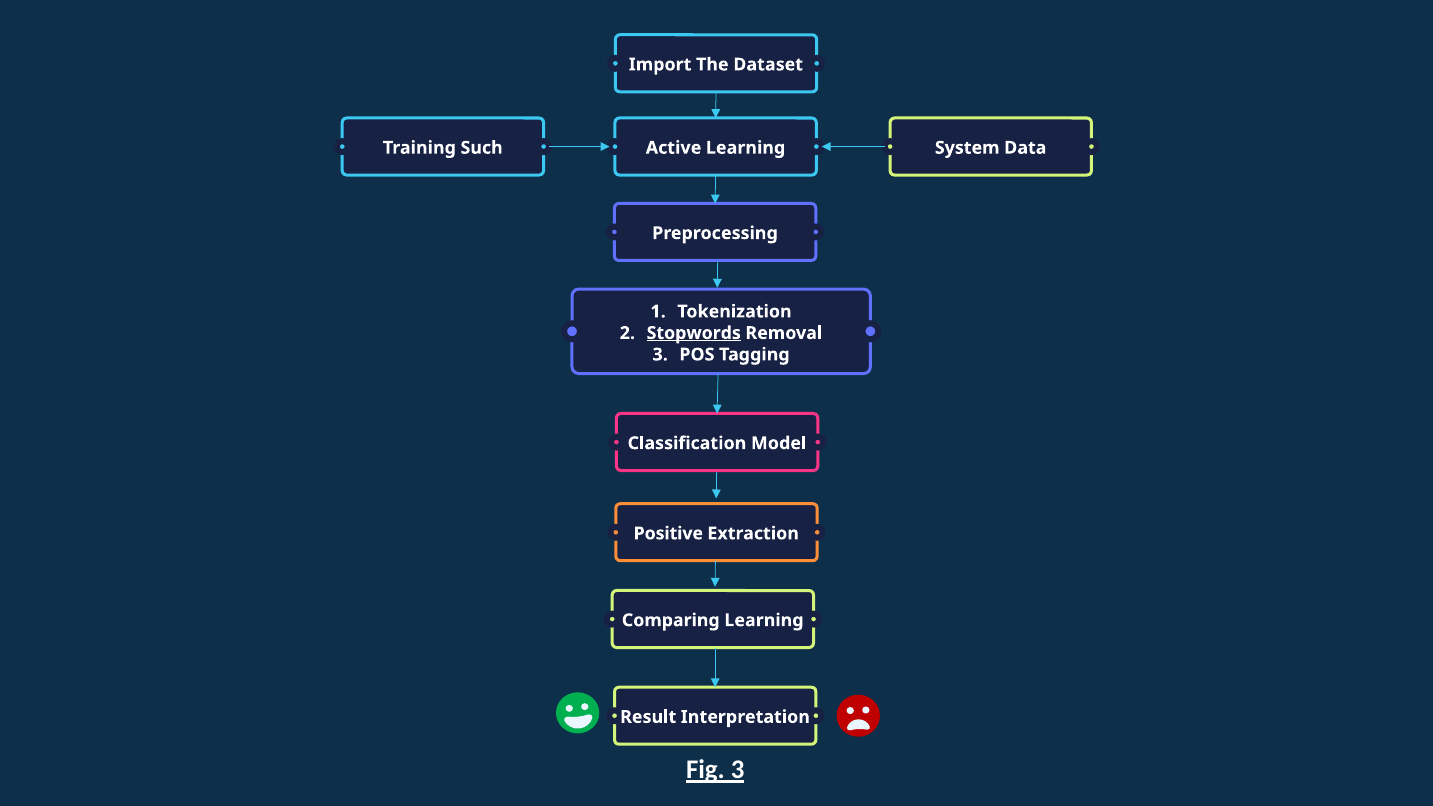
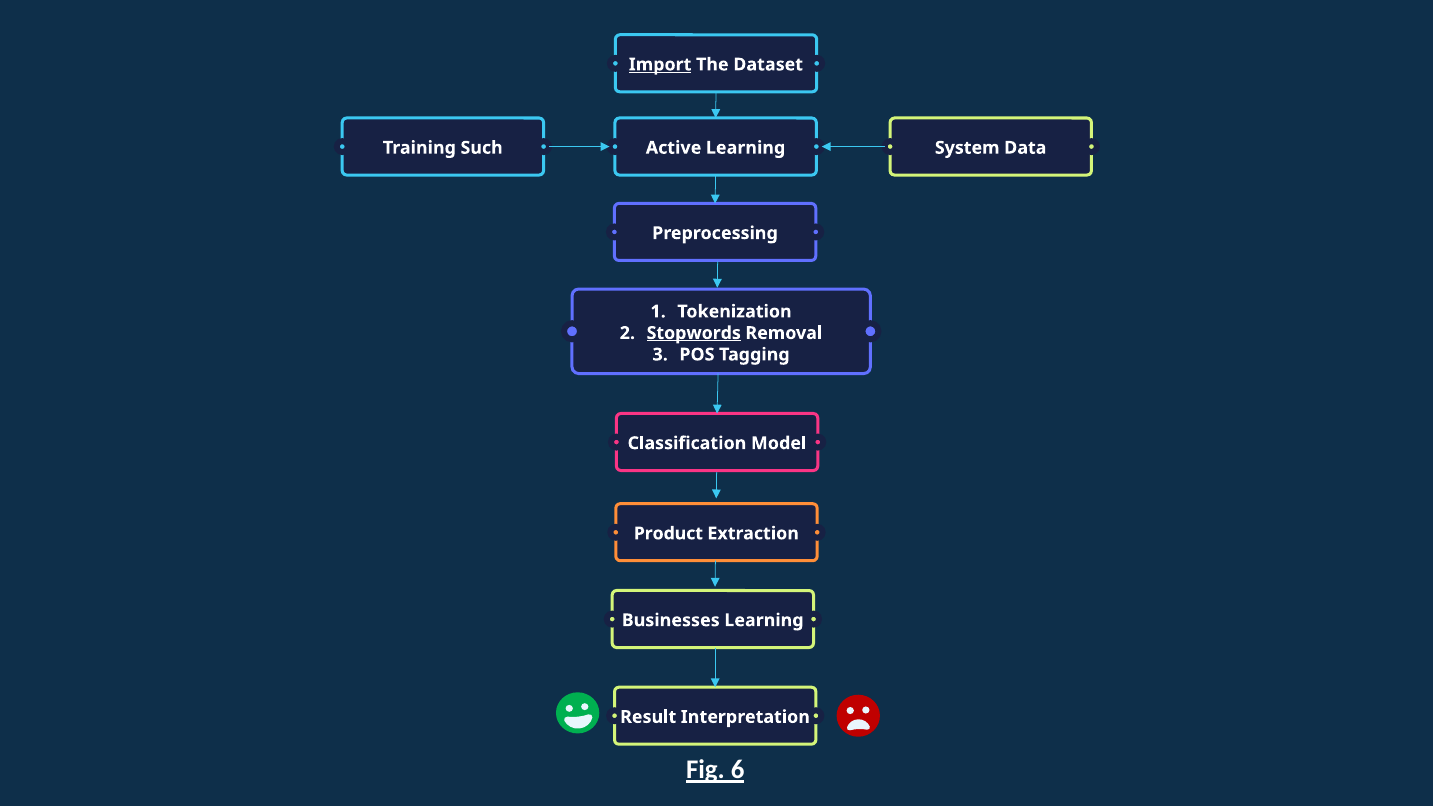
Import underline: none -> present
Positive: Positive -> Product
Comparing: Comparing -> Businesses
Fig 3: 3 -> 6
